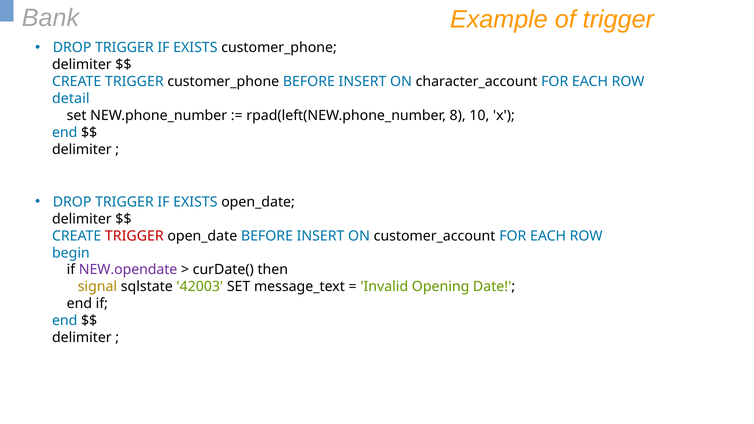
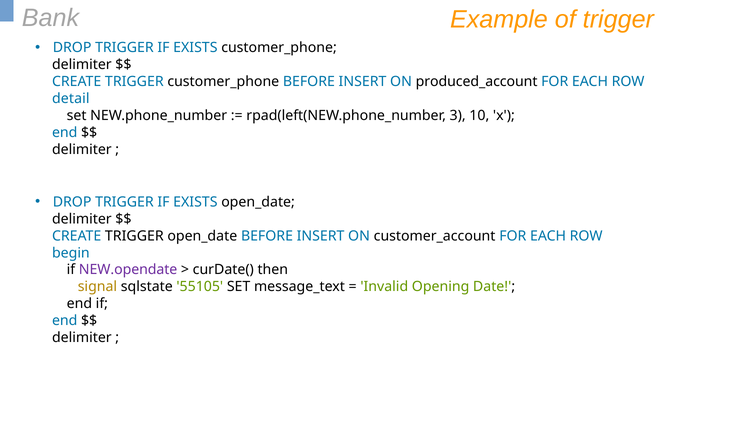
character_account: character_account -> produced_account
8: 8 -> 3
TRIGGER at (134, 236) colour: red -> black
42003: 42003 -> 55105
